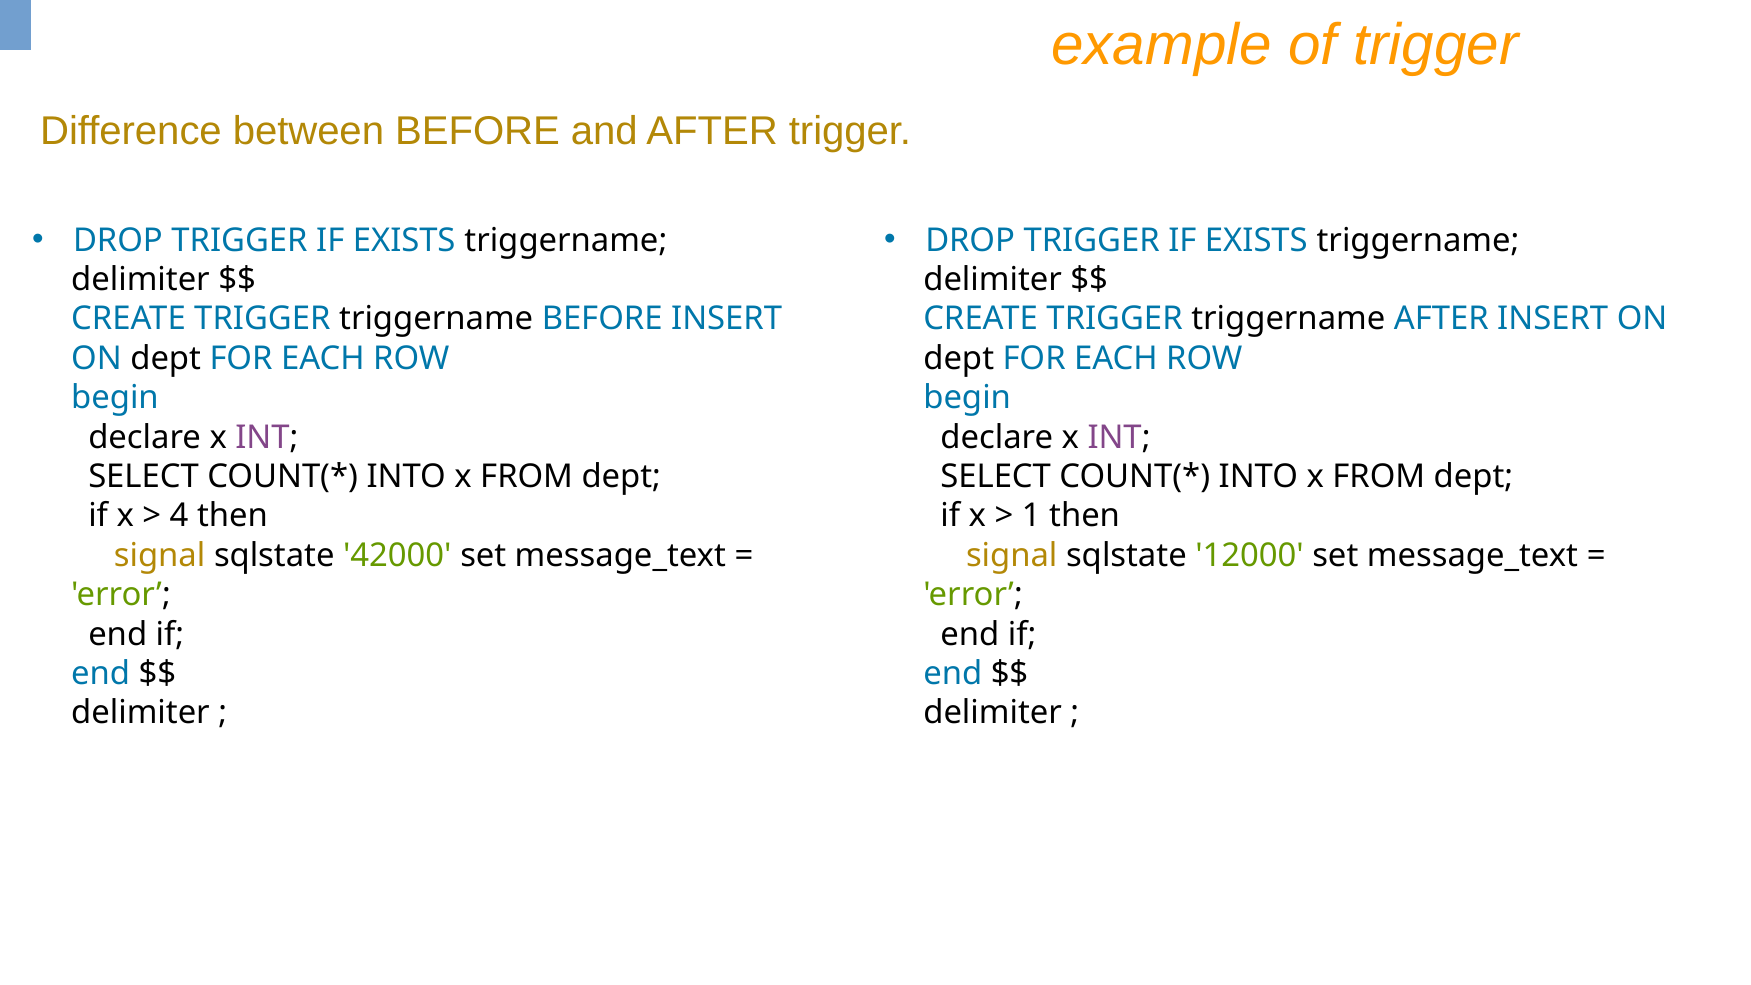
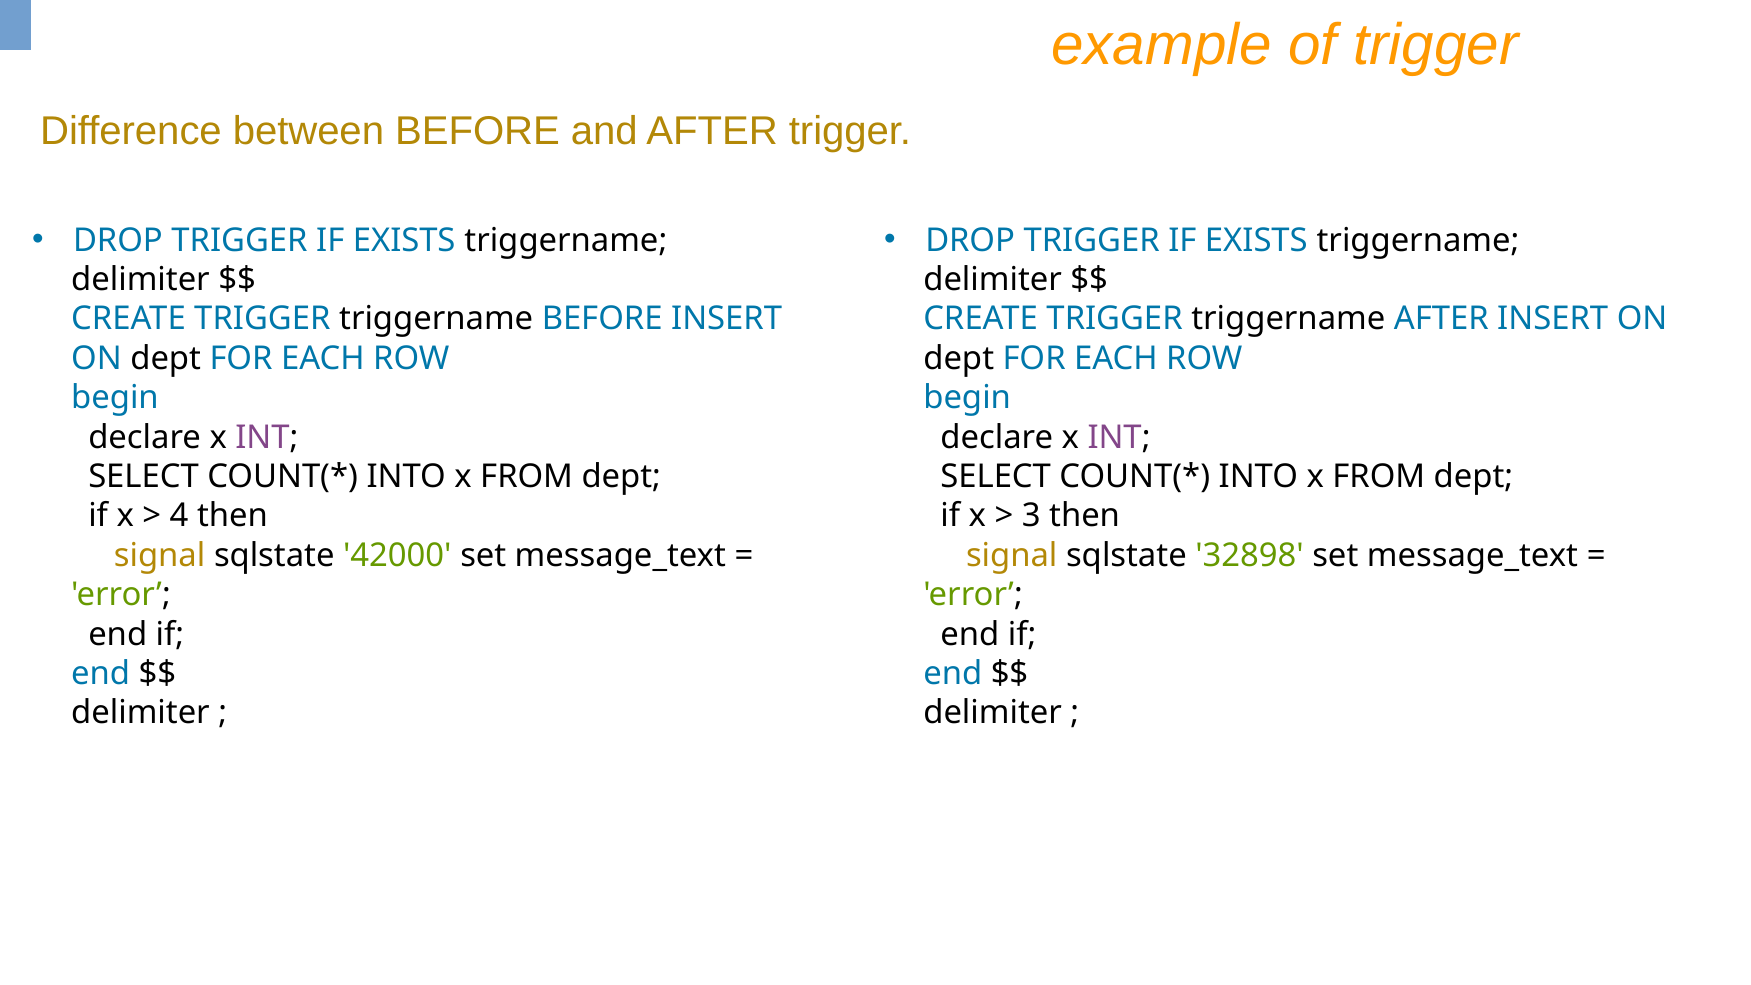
1: 1 -> 3
12000: 12000 -> 32898
